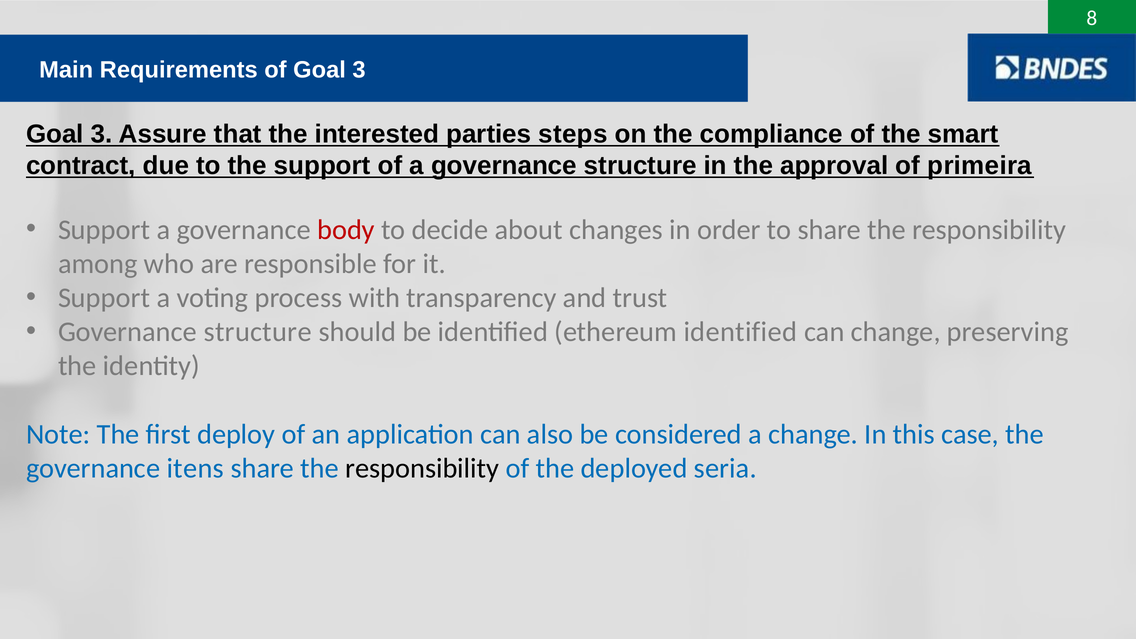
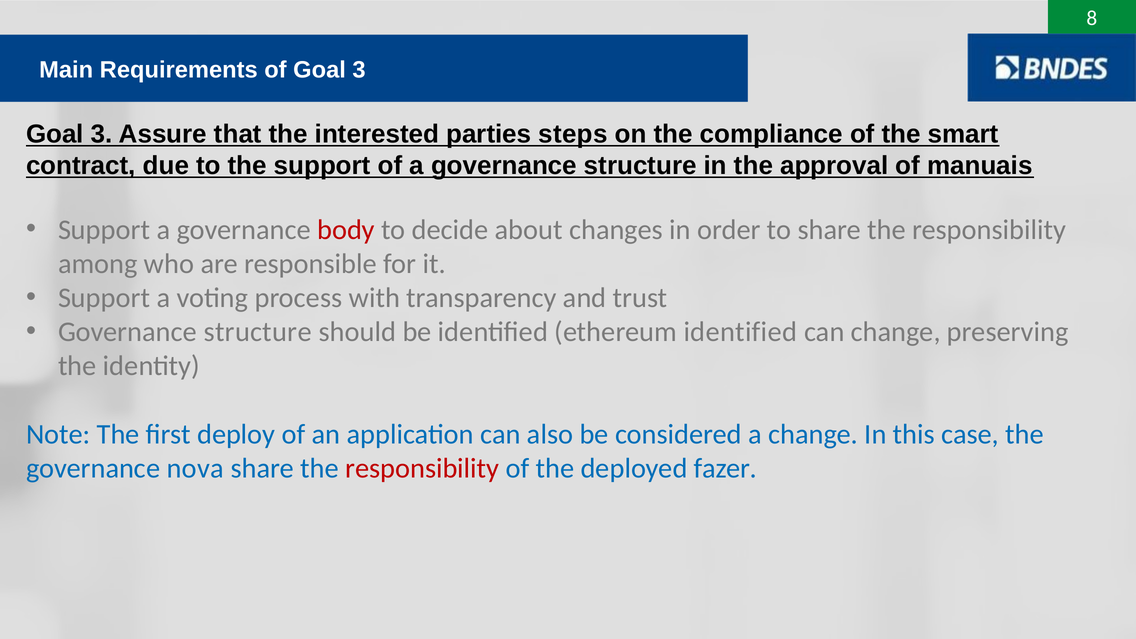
primeira: primeira -> manuais
itens: itens -> nova
responsibility at (422, 468) colour: black -> red
seria: seria -> fazer
